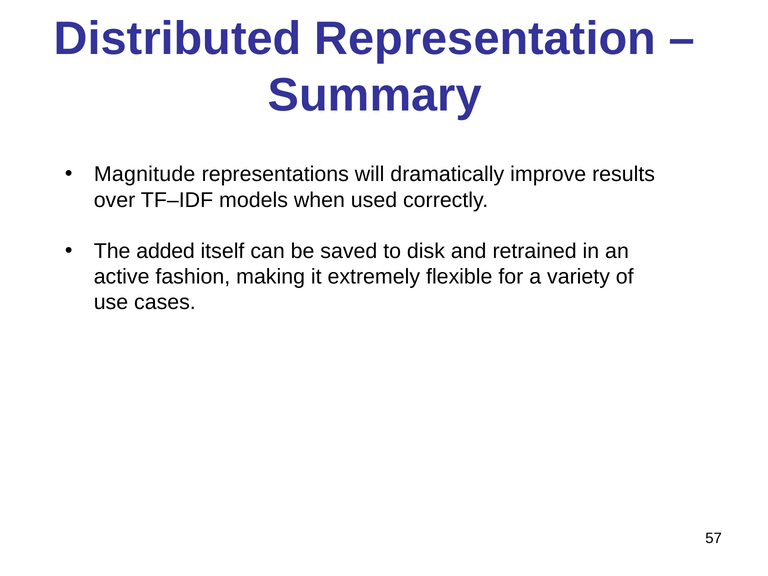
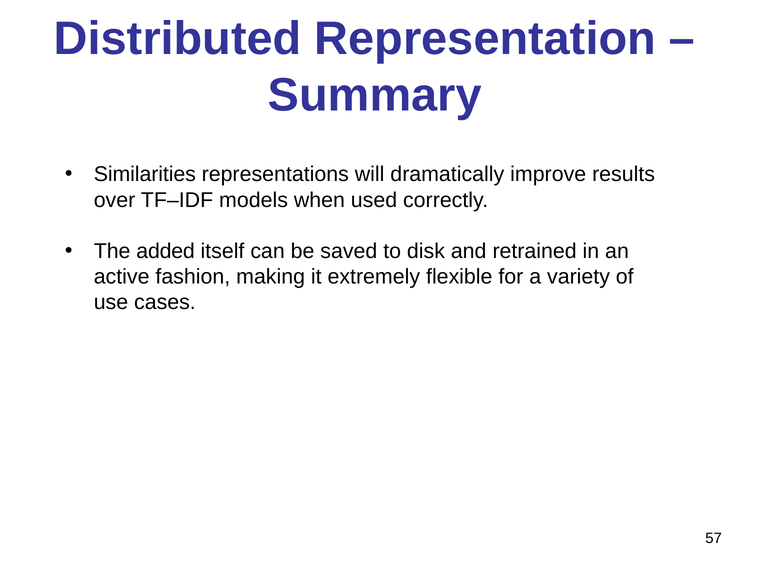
Magnitude: Magnitude -> Similarities
